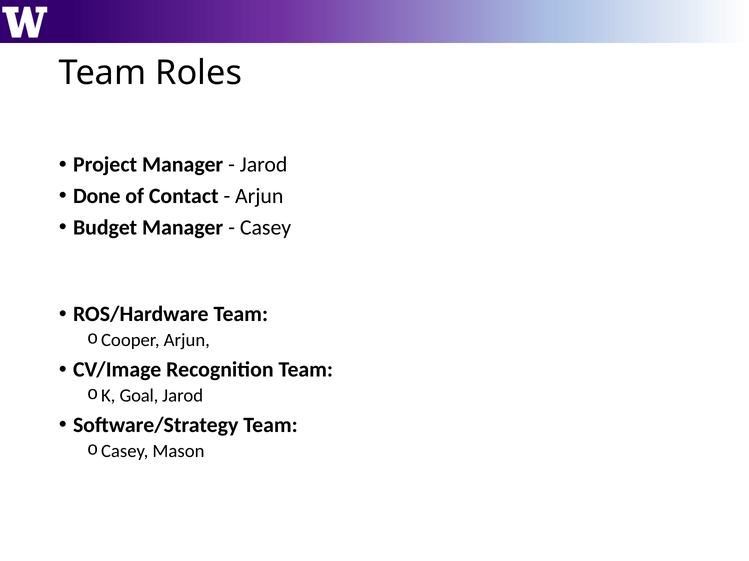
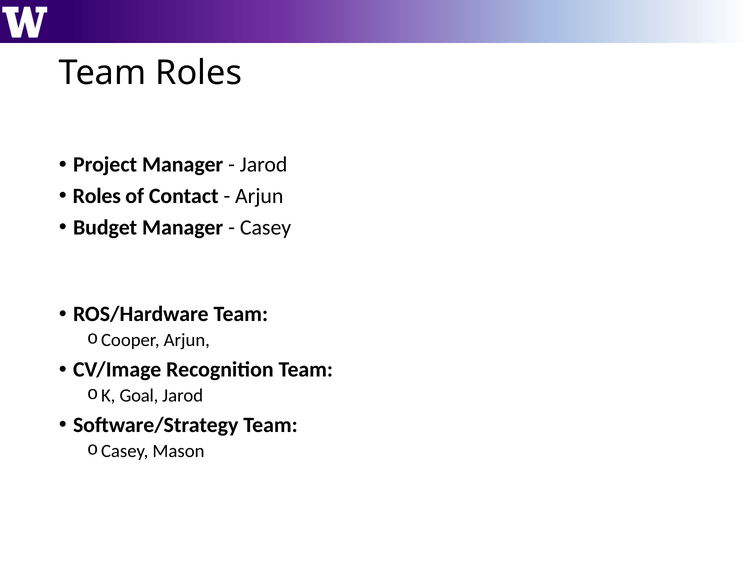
Done at (97, 196): Done -> Roles
